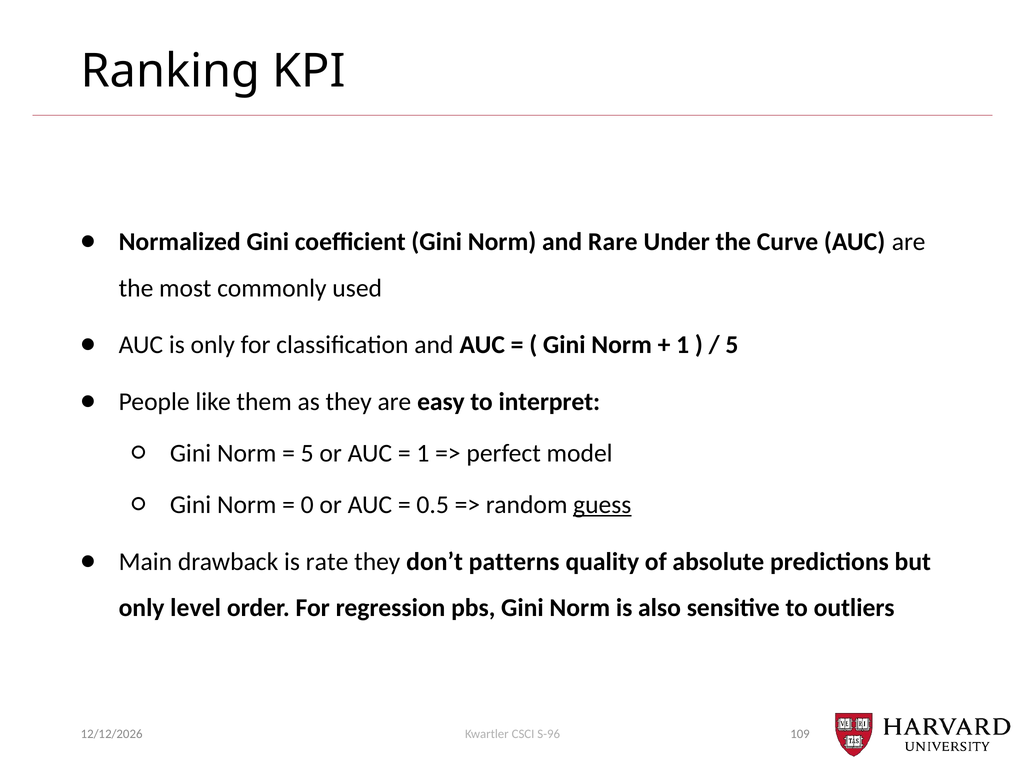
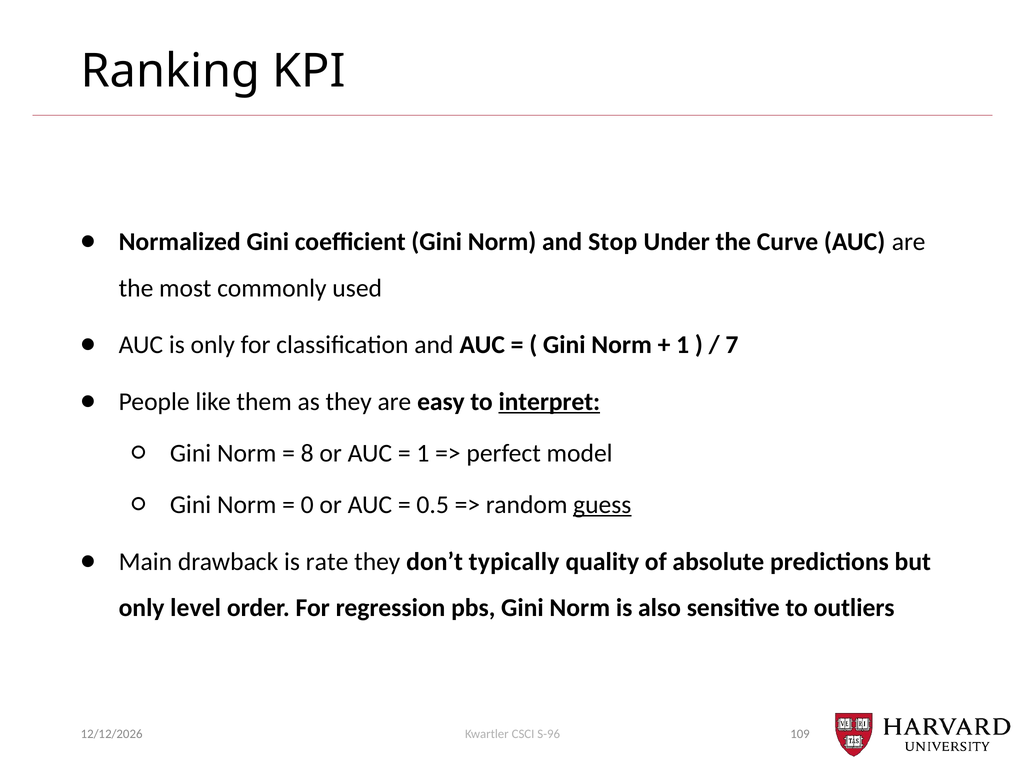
Rare: Rare -> Stop
5 at (732, 345): 5 -> 7
interpret underline: none -> present
5 at (307, 453): 5 -> 8
patterns: patterns -> typically
